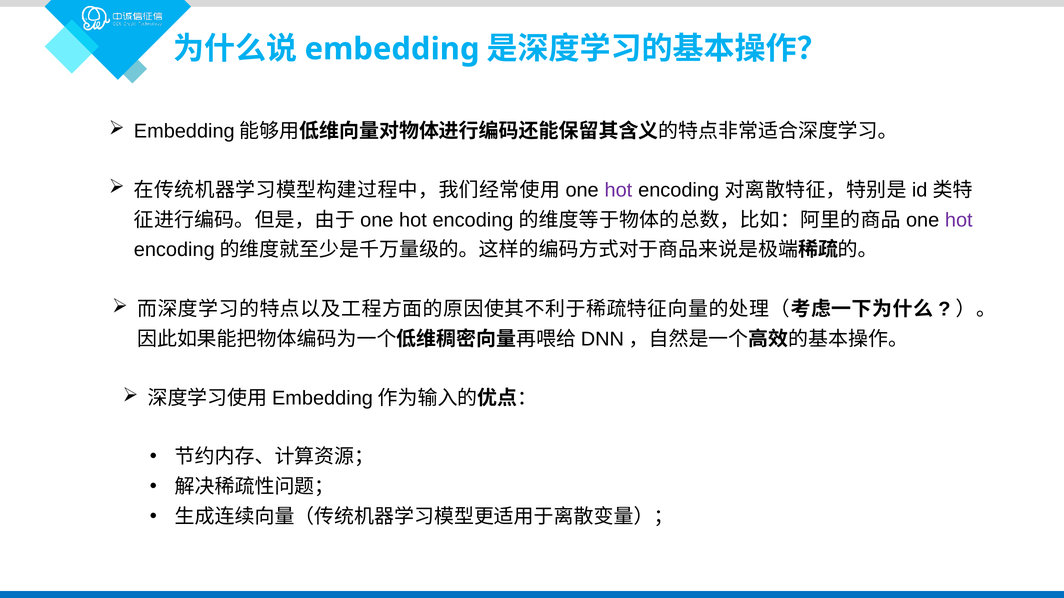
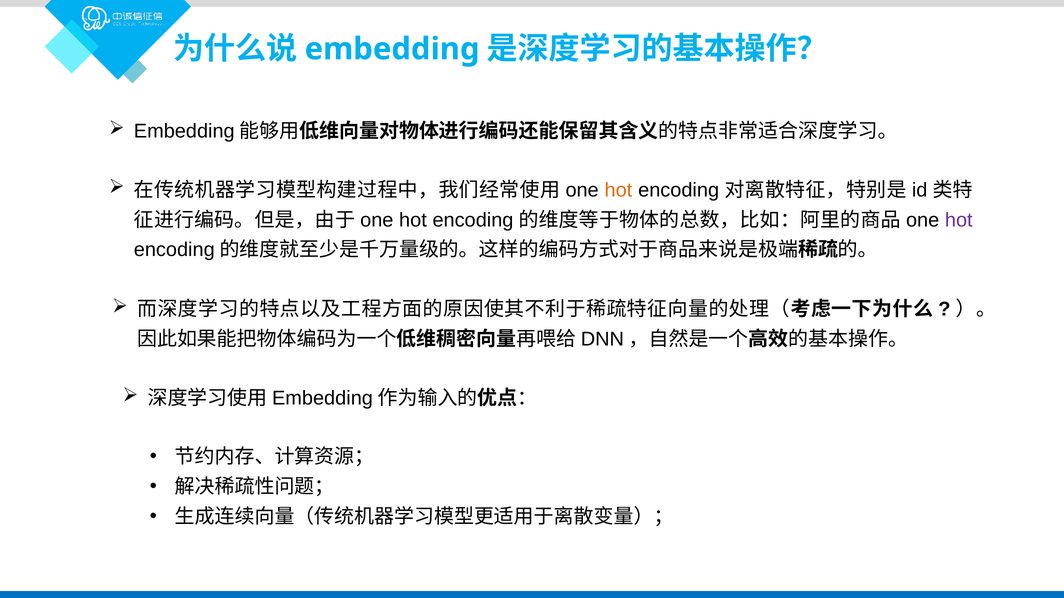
hot at (618, 190) colour: purple -> orange
